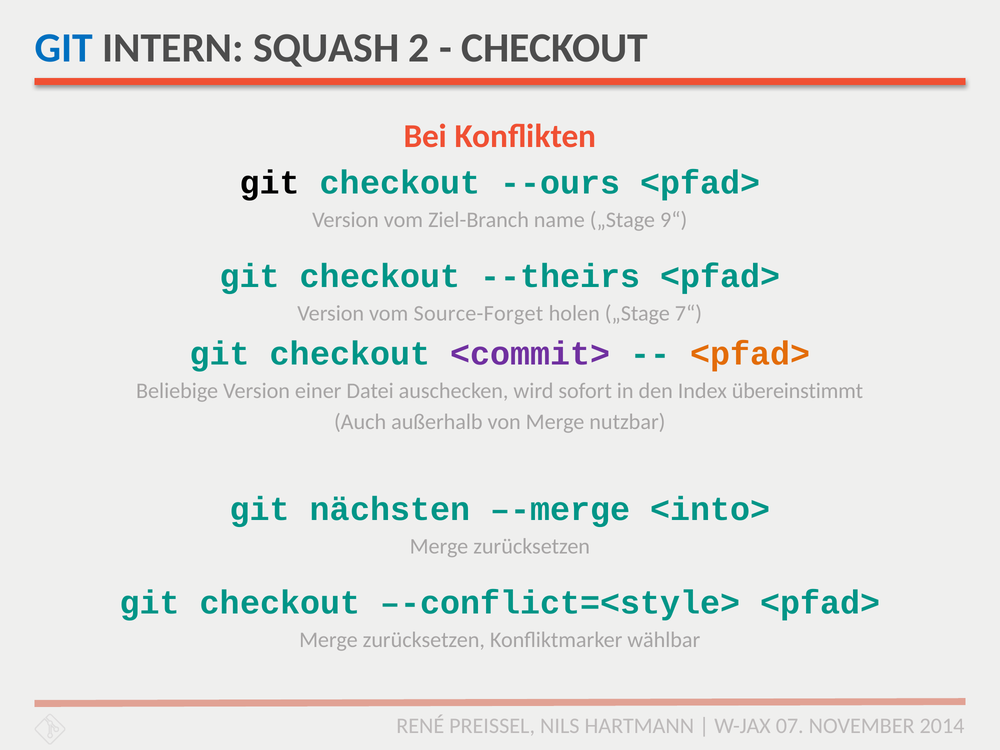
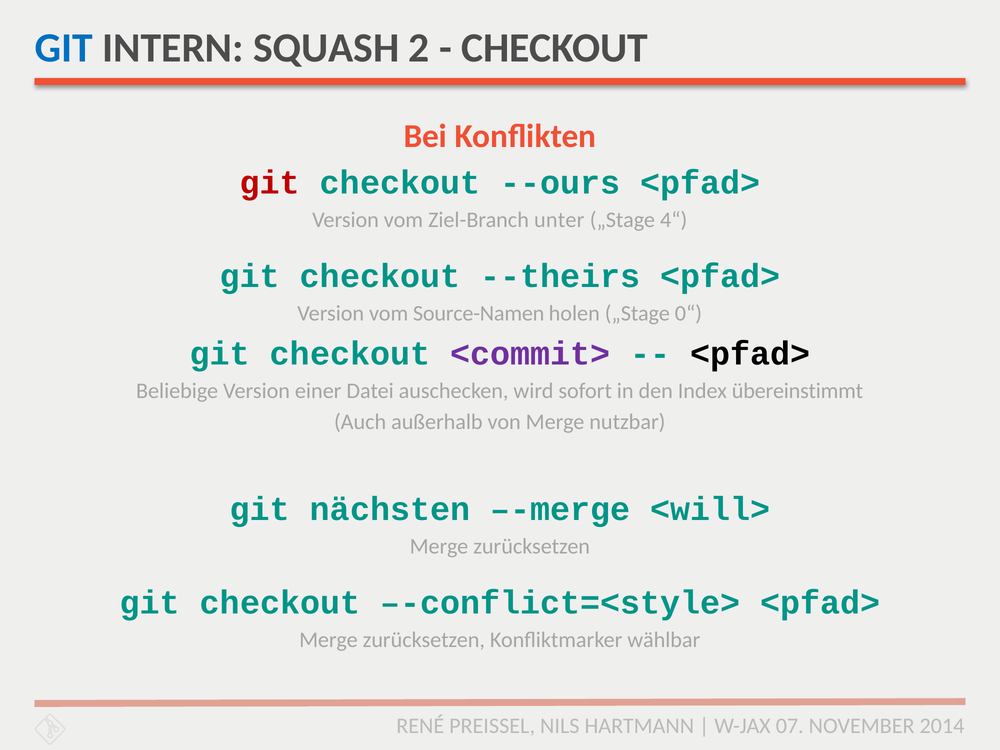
git at (270, 183) colour: black -> red
name: name -> unter
9“: 9“ -> 4“
Source-Forget: Source-Forget -> Source-Namen
7“: 7“ -> 0“
<pfad> at (750, 354) colour: orange -> black
<into>: <into> -> <will>
